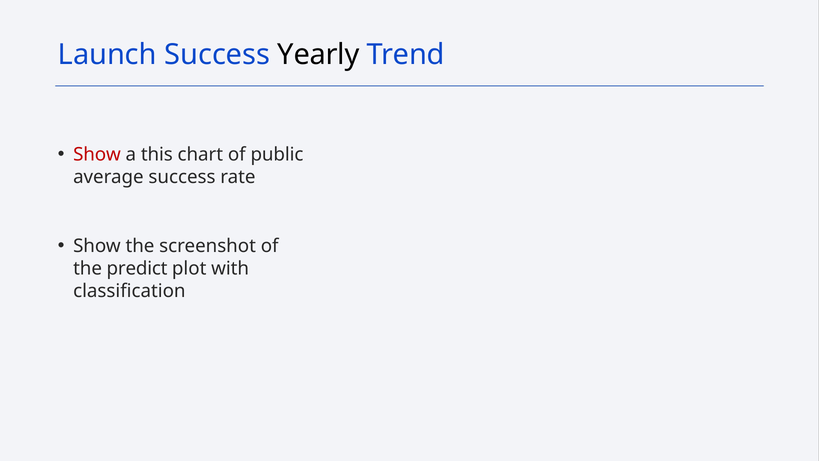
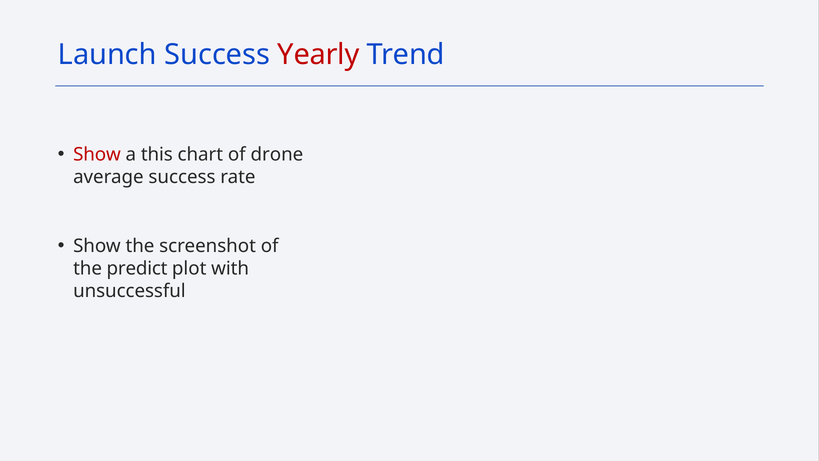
Yearly colour: black -> red
public: public -> drone
classification: classification -> unsuccessful
